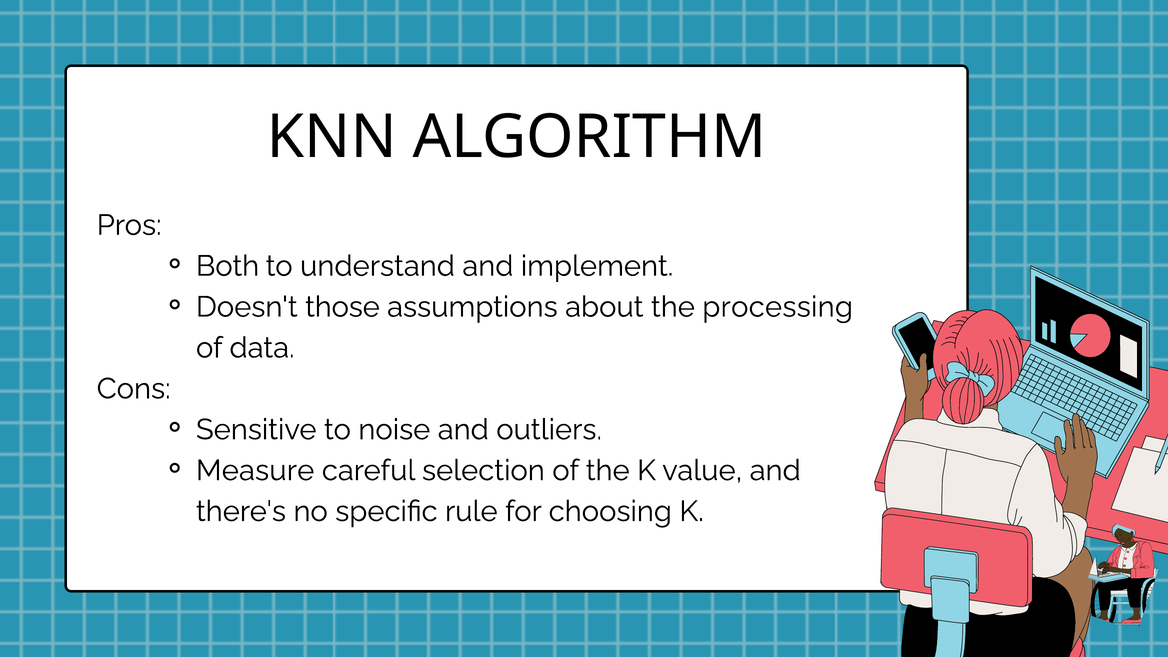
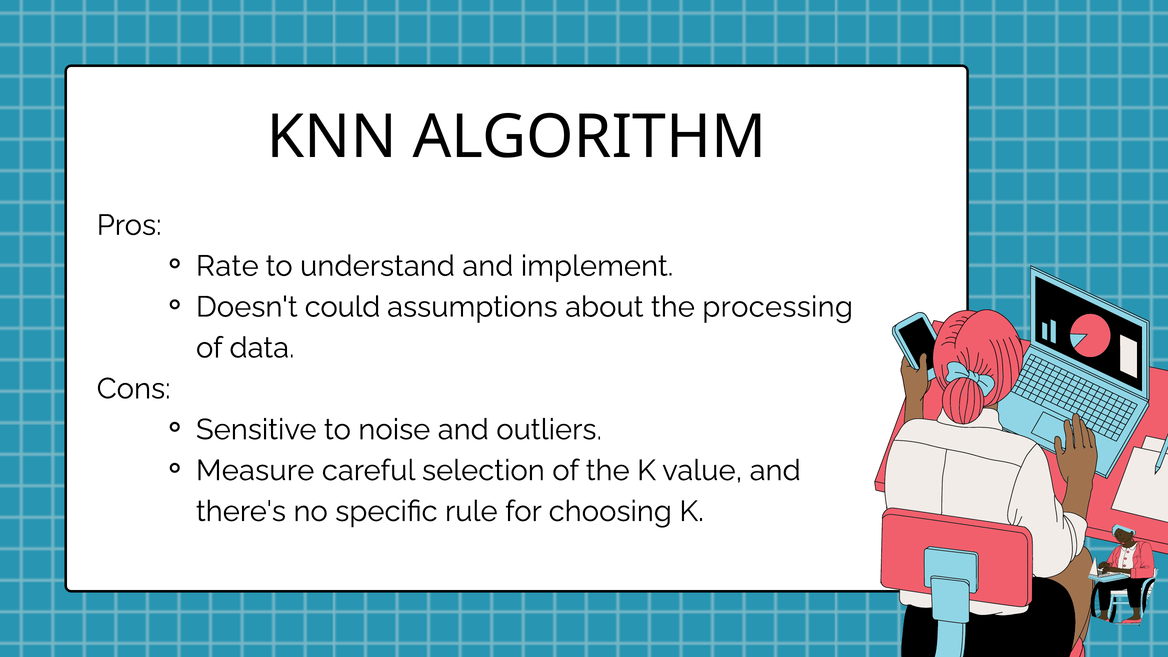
Both: Both -> Rate
those: those -> could
